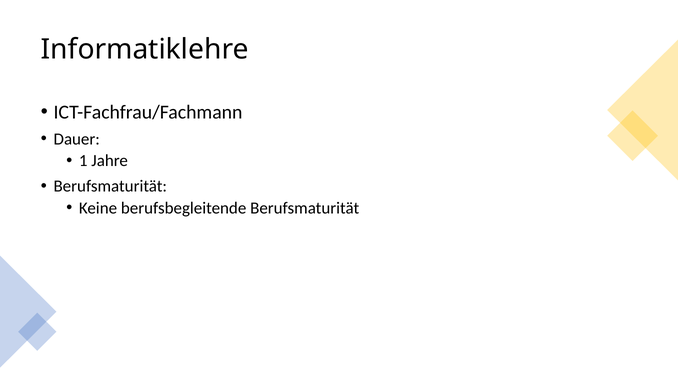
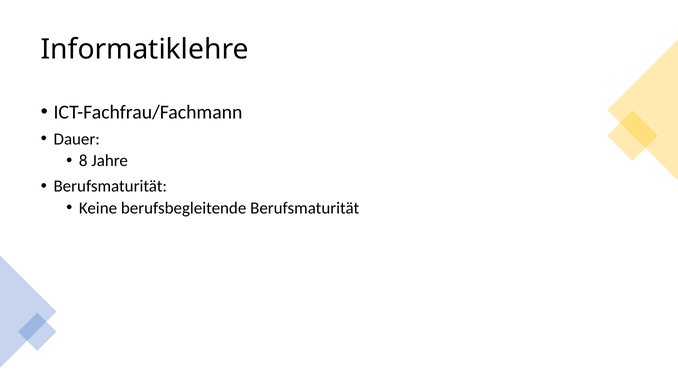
1: 1 -> 8
